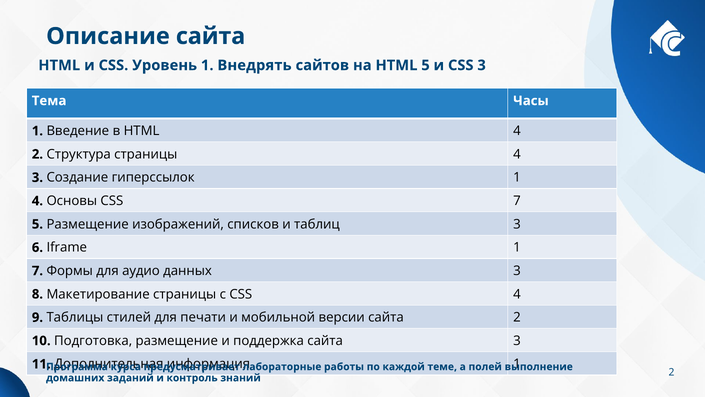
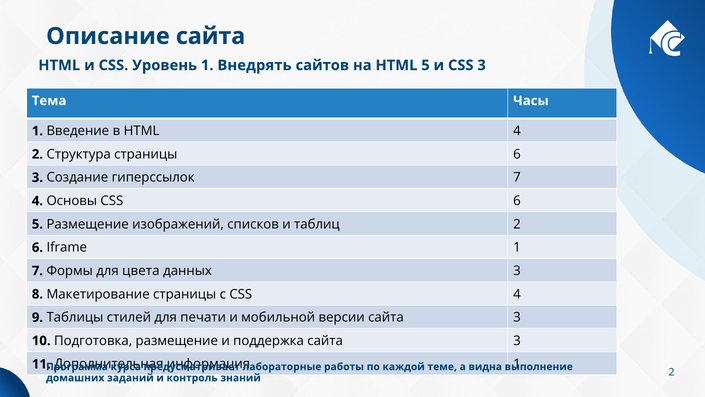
страницы 4: 4 -> 6
гиперссылок 1: 1 -> 7
CSS 7: 7 -> 6
таблиц 3: 3 -> 2
аудио: аудио -> цвета
версии сайта 2: 2 -> 3
полей: полей -> видна
